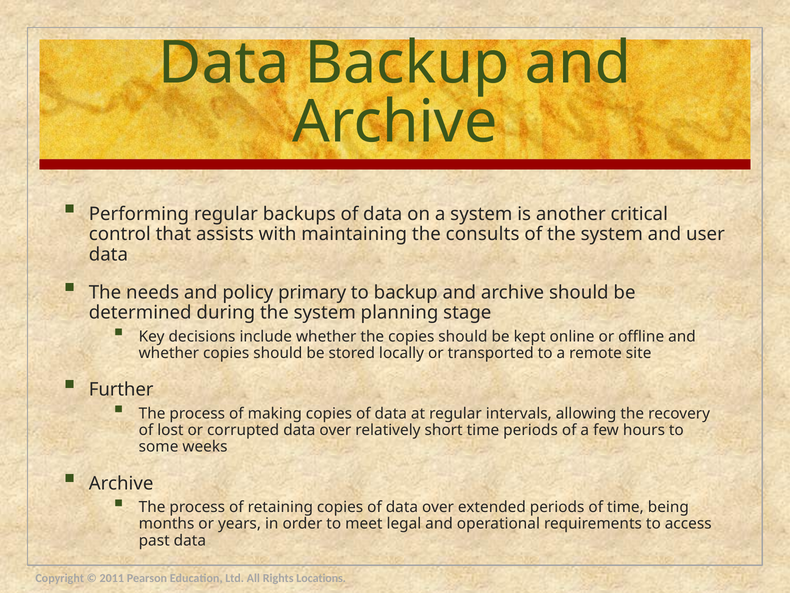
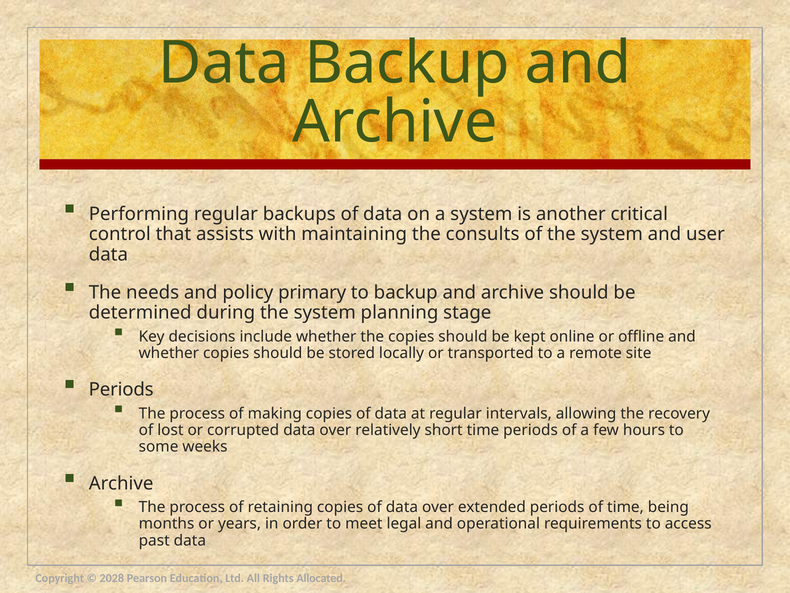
Further at (121, 389): Further -> Periods
2011: 2011 -> 2028
Locations: Locations -> Allocated
